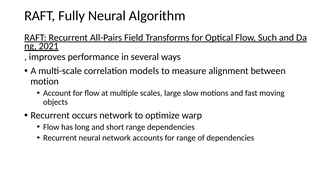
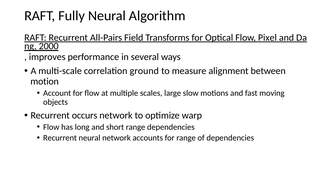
Such: Such -> Pixel
2021: 2021 -> 2000
models: models -> ground
